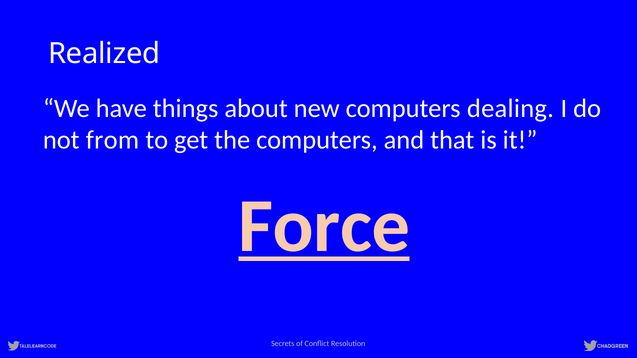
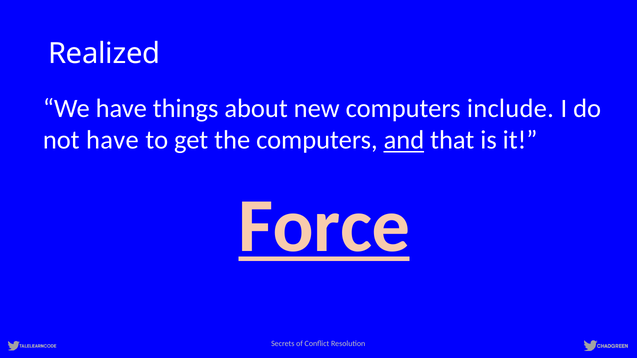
dealing: dealing -> include
not from: from -> have
and underline: none -> present
